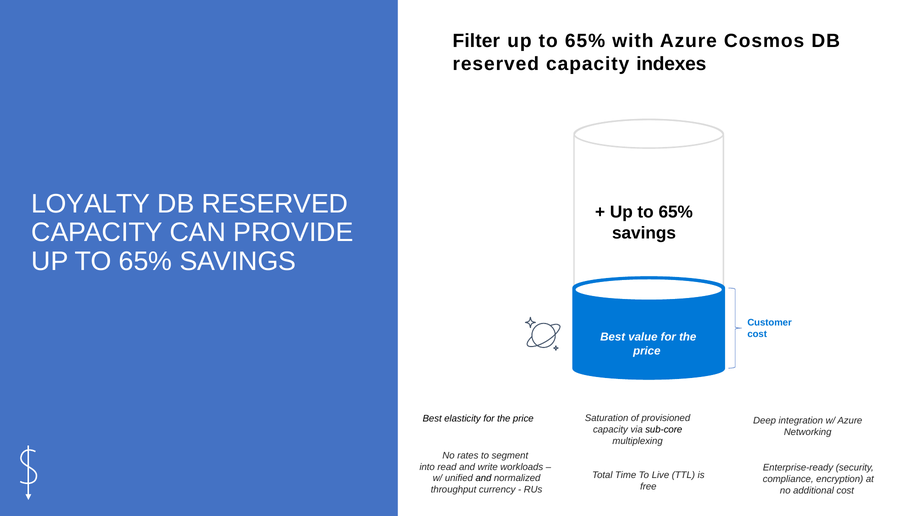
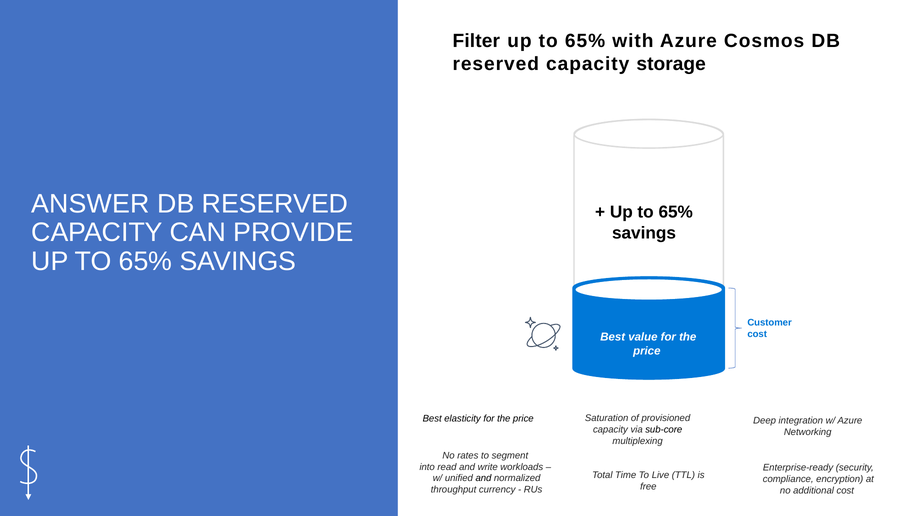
indexes: indexes -> storage
LOYALTY: LOYALTY -> ANSWER
